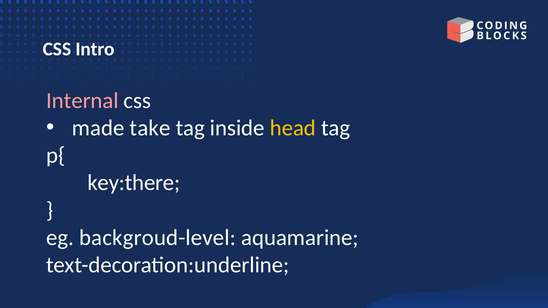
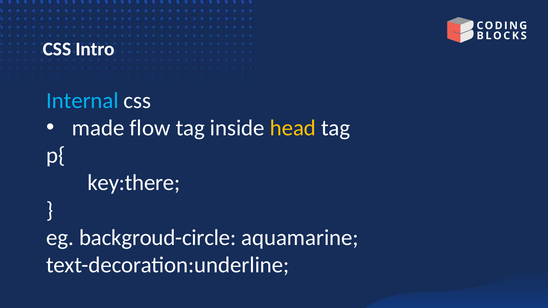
Internal colour: pink -> light blue
take: take -> flow
backgroud-level: backgroud-level -> backgroud-circle
